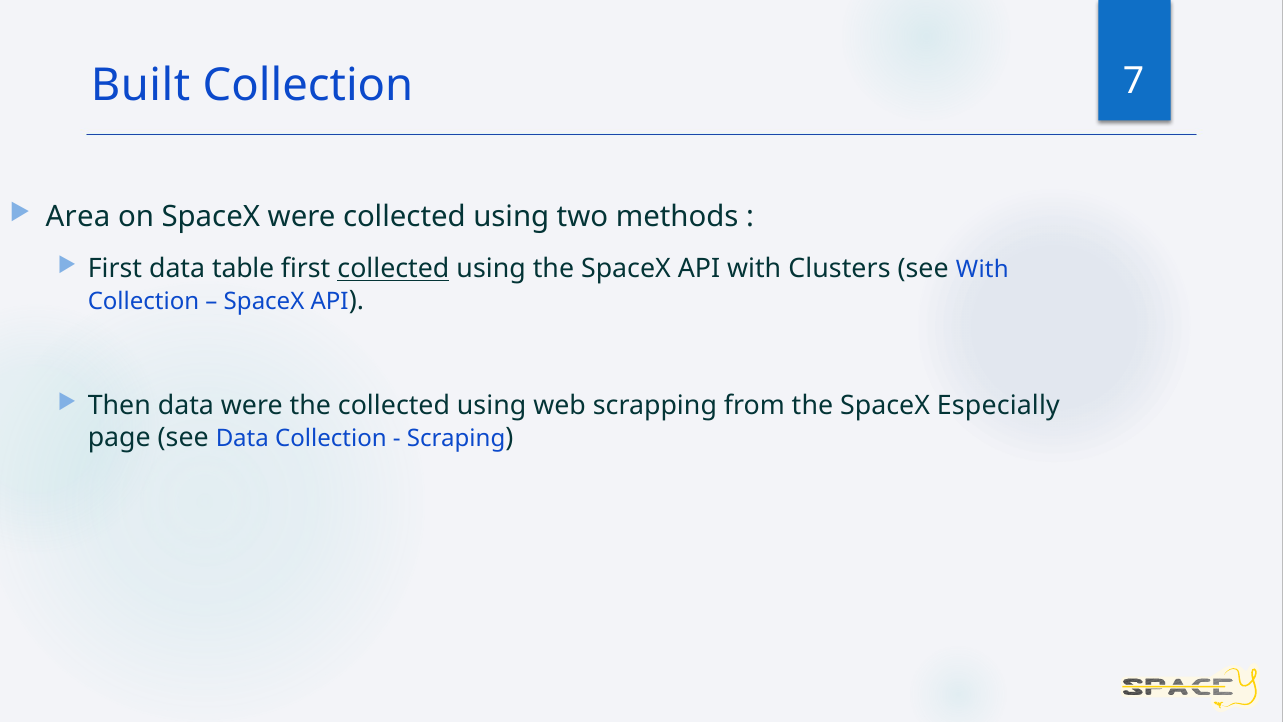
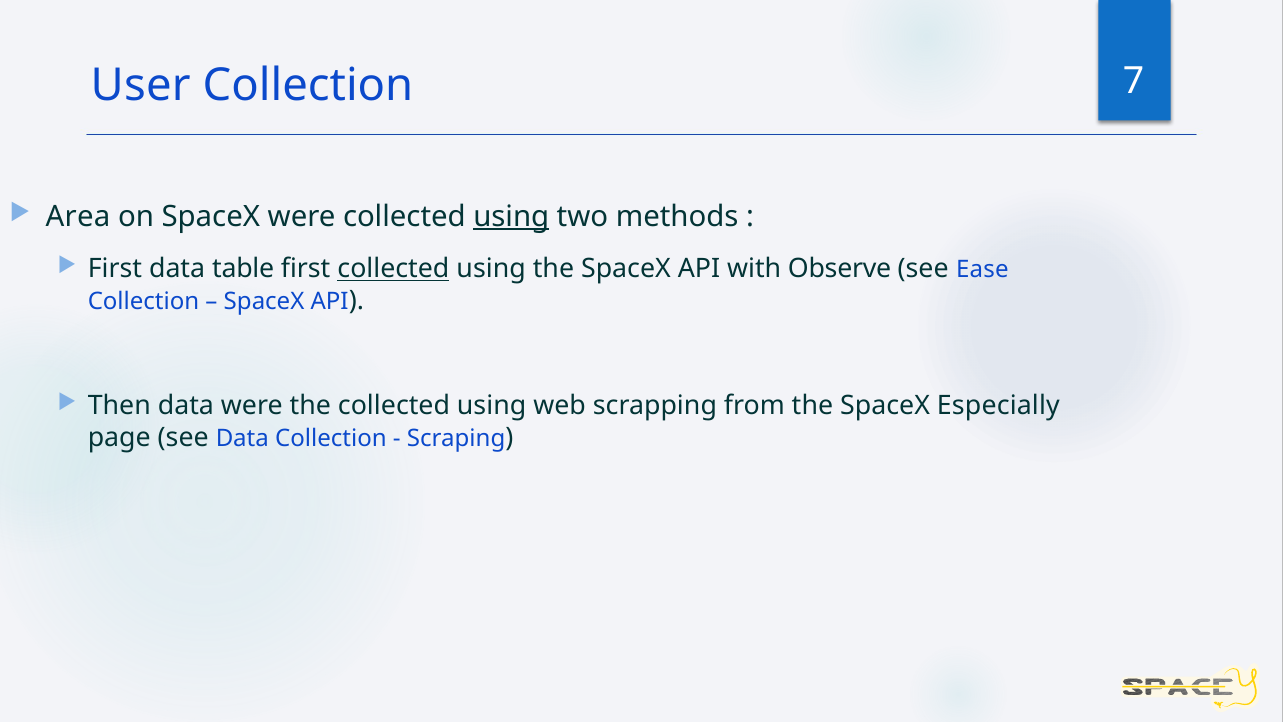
Built: Built -> User
using at (511, 217) underline: none -> present
Clusters: Clusters -> Observe
see With: With -> Ease
